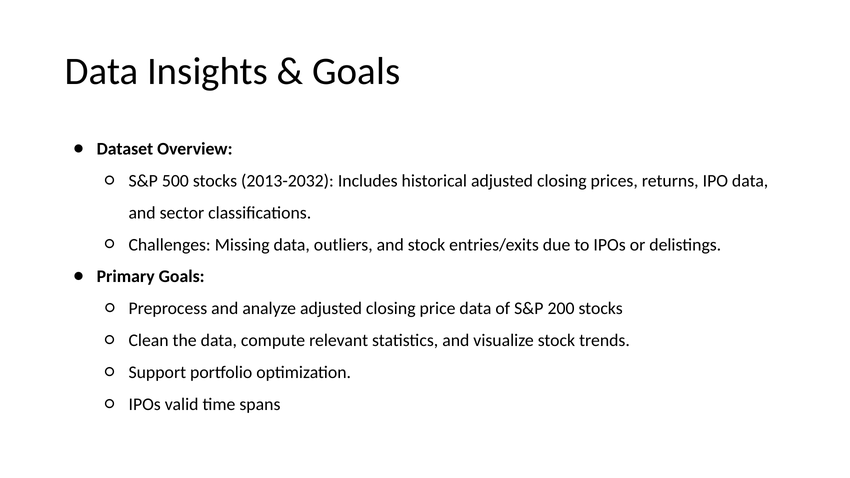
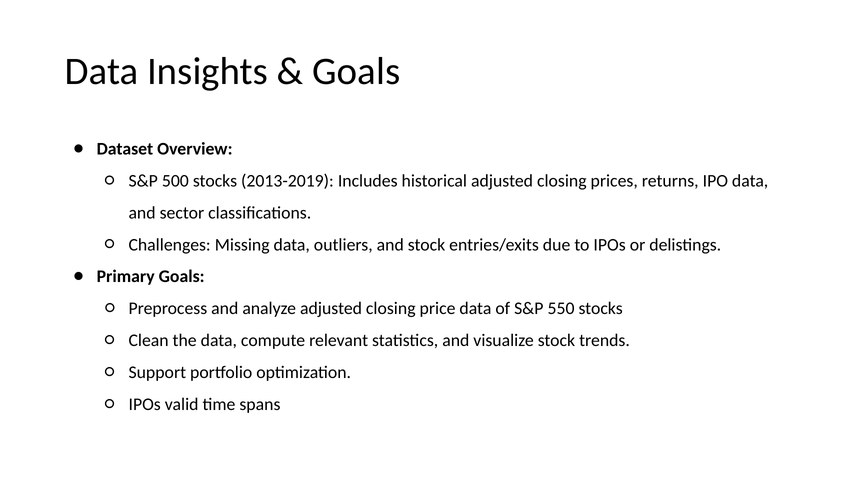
2013-2032: 2013-2032 -> 2013-2019
200: 200 -> 550
